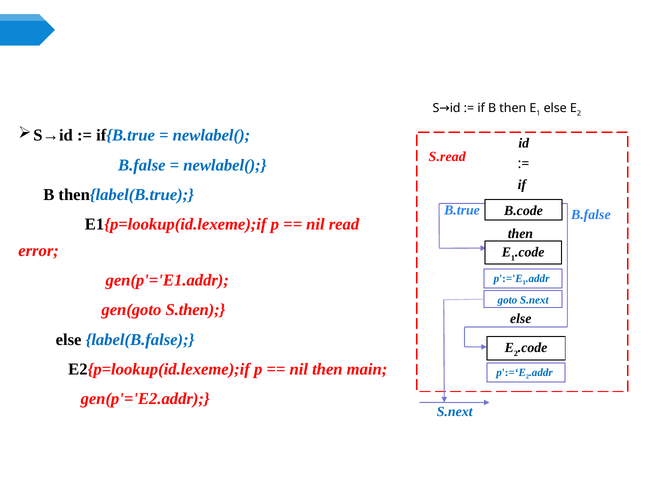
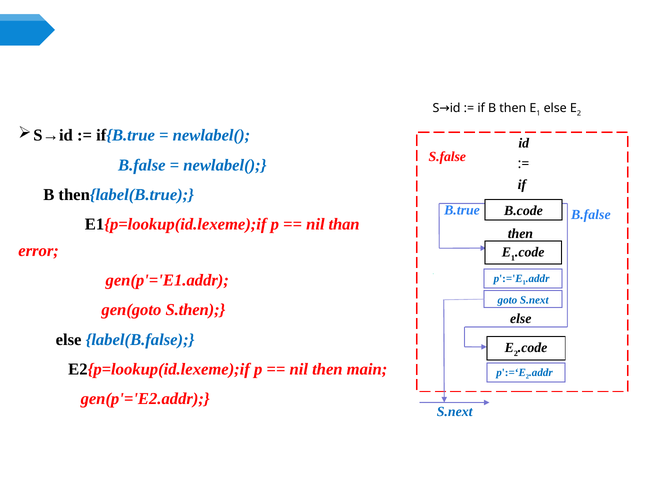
S.read: S.read -> S.false
read: read -> than
